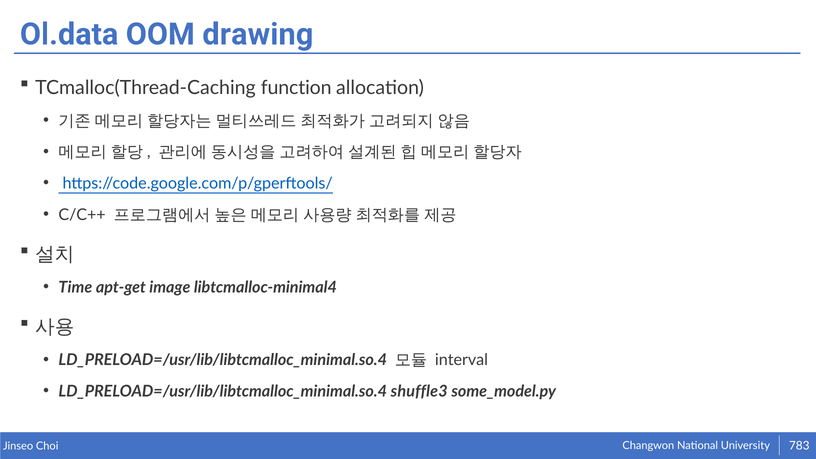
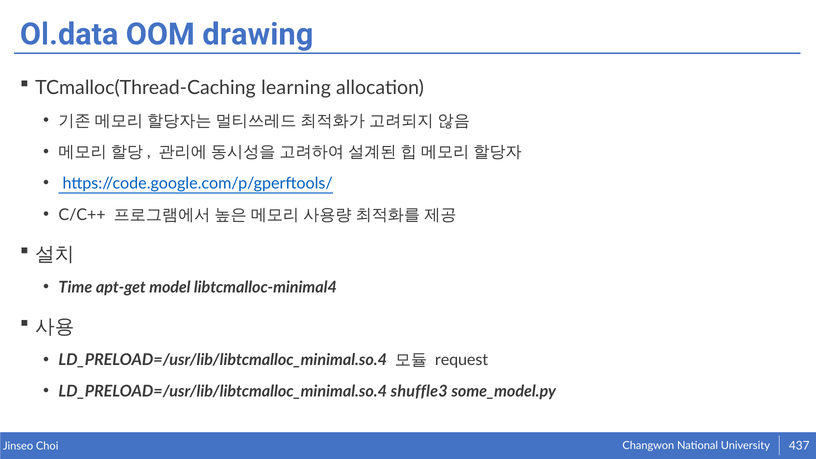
function: function -> learning
image: image -> model
interval: interval -> request
783: 783 -> 437
